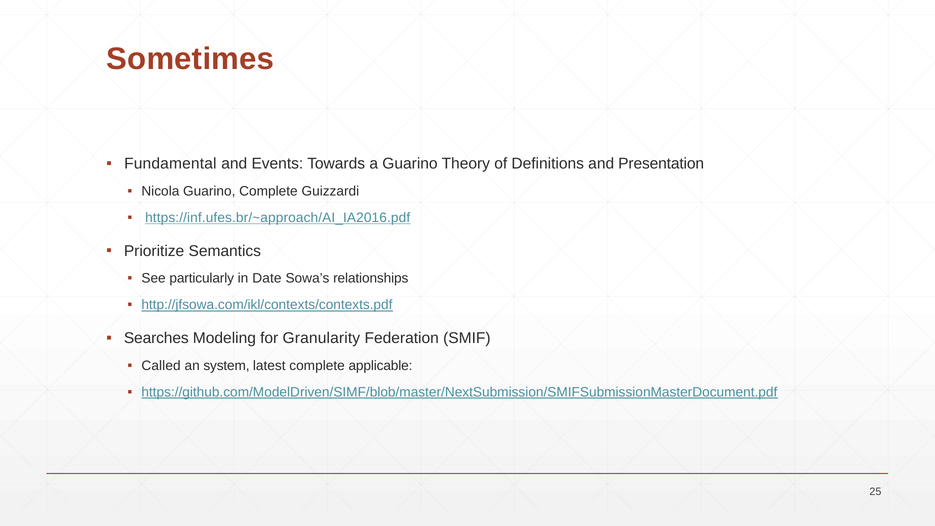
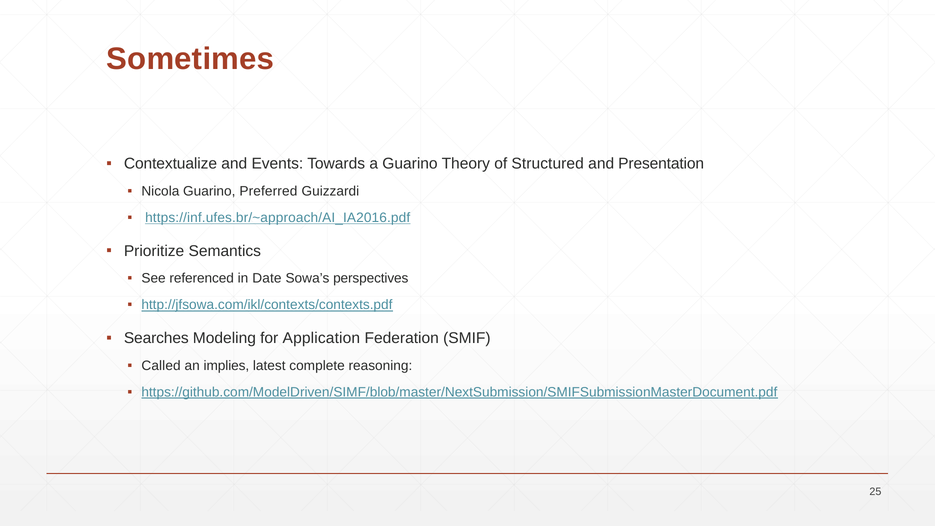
Fundamental: Fundamental -> Contextualize
Definitions: Definitions -> Structured
Guarino Complete: Complete -> Preferred
particularly: particularly -> referenced
relationships: relationships -> perspectives
Granularity: Granularity -> Application
system: system -> implies
applicable: applicable -> reasoning
